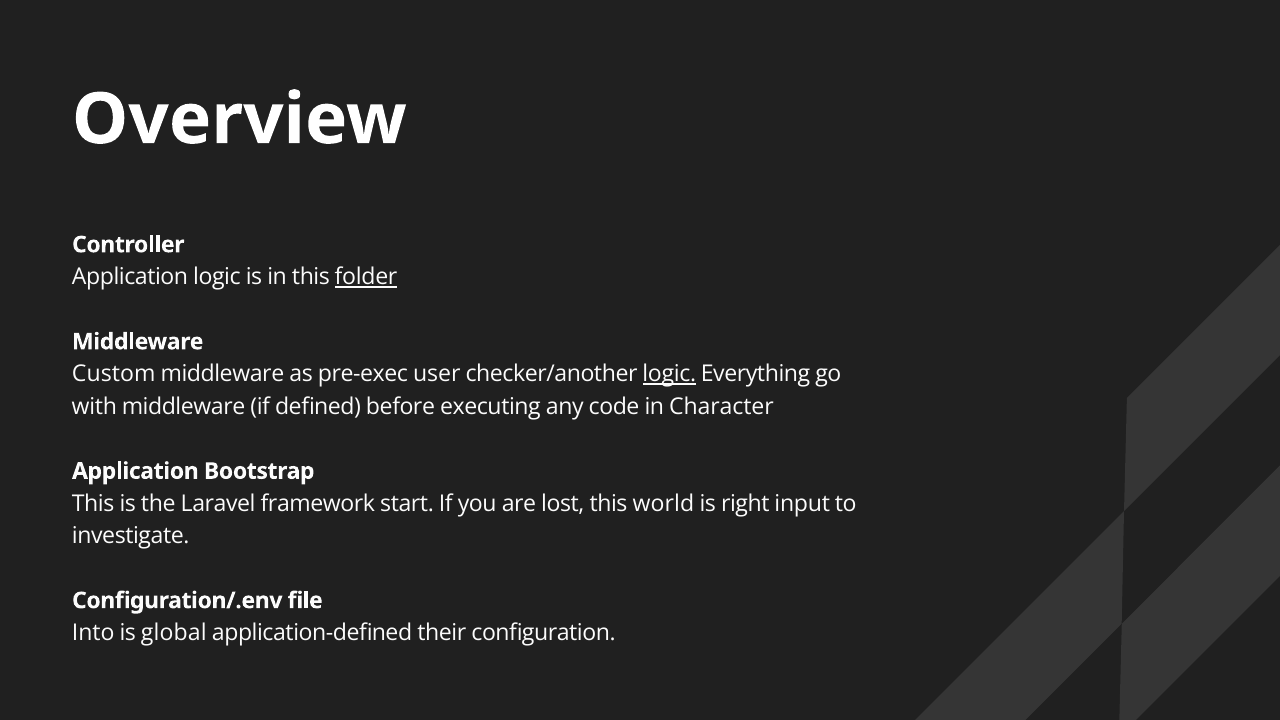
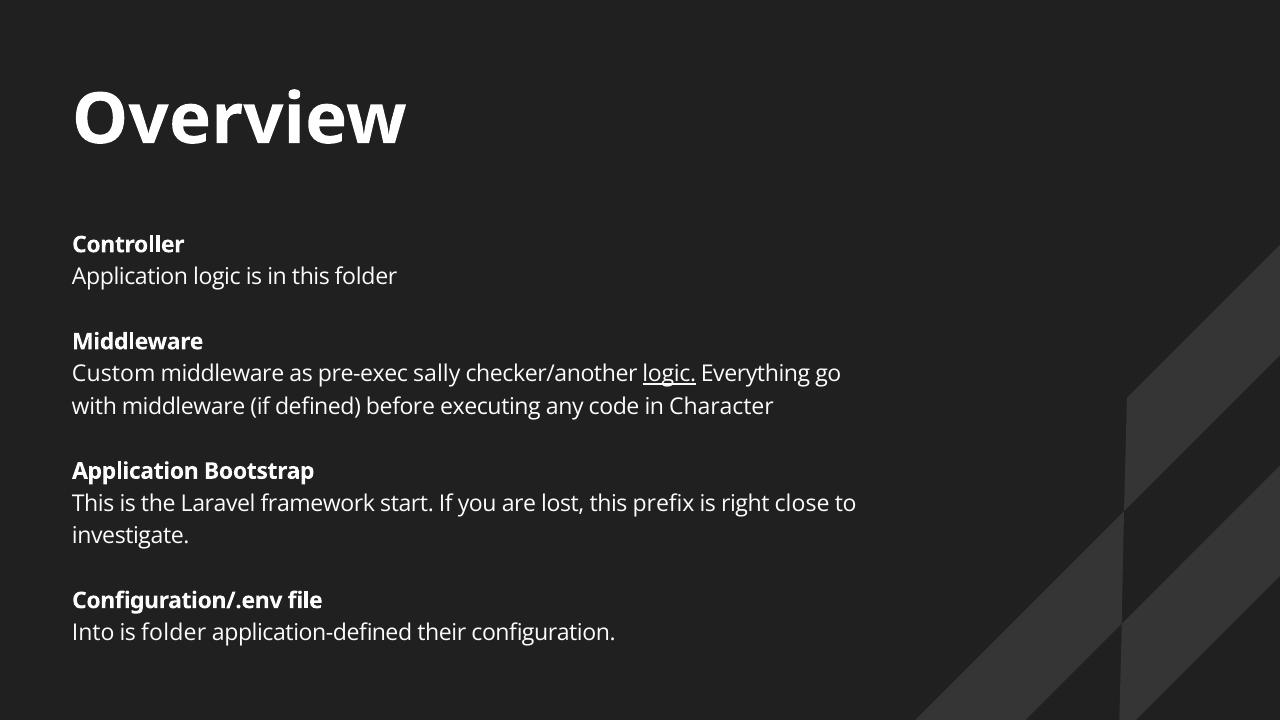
folder at (366, 277) underline: present -> none
user: user -> sally
world: world -> prefix
input: input -> close
is global: global -> folder
